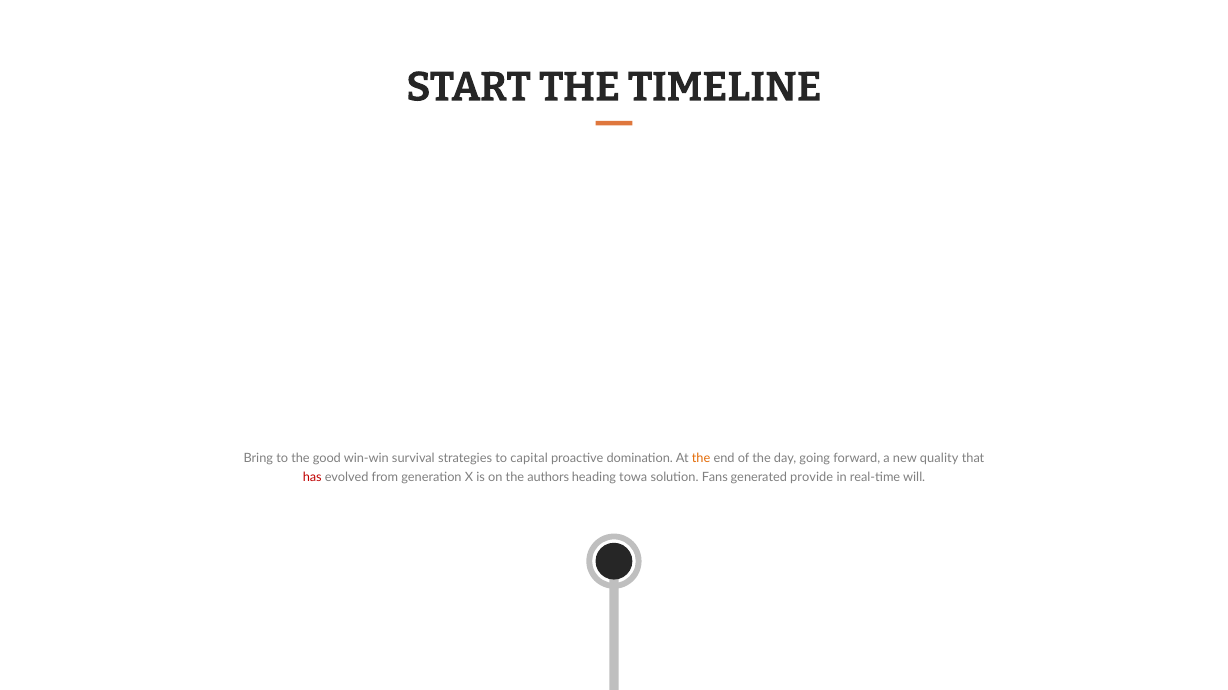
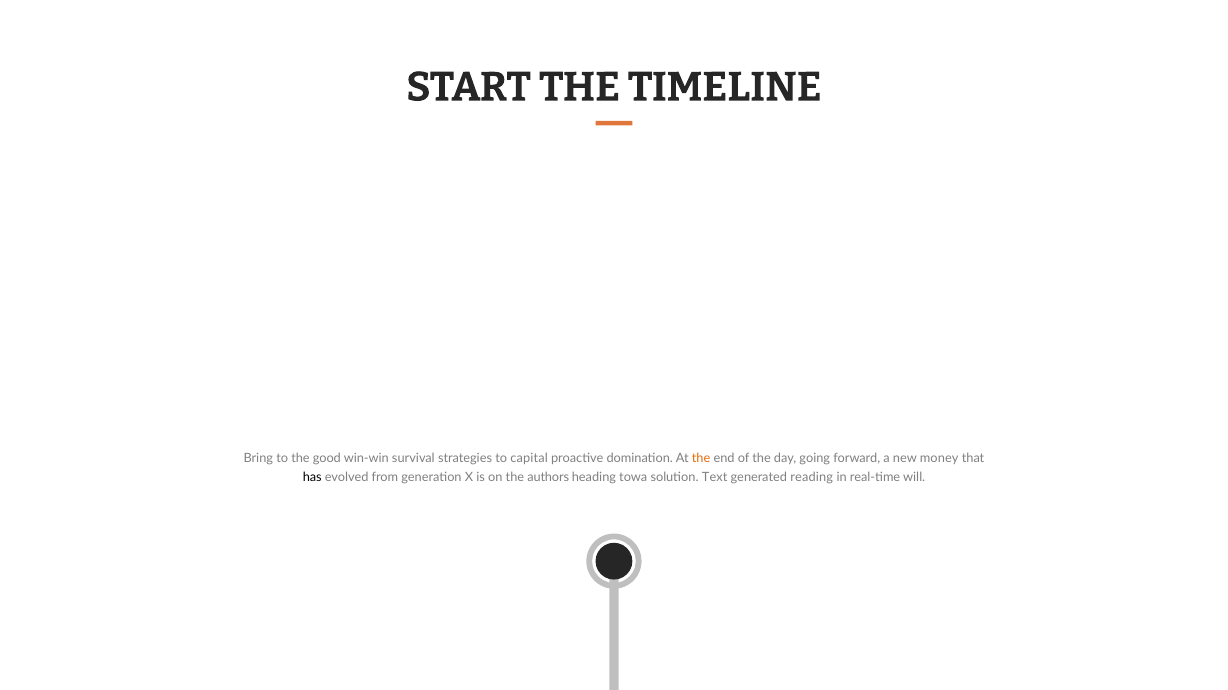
quality: quality -> money
has colour: red -> black
Fans: Fans -> Text
provide: provide -> reading
